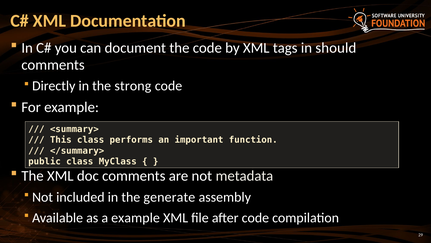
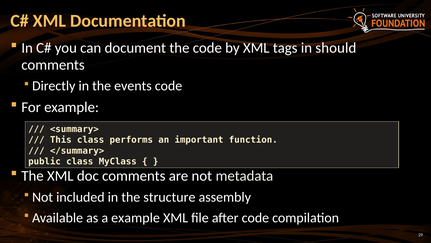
strong: strong -> events
generate: generate -> structure
